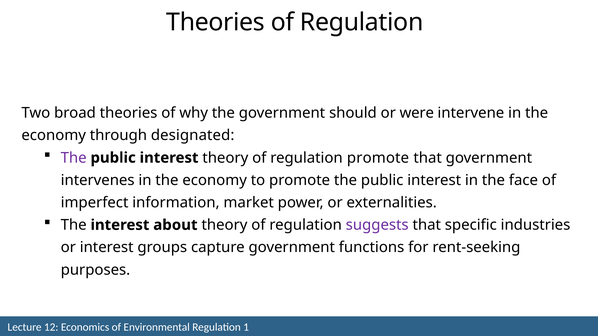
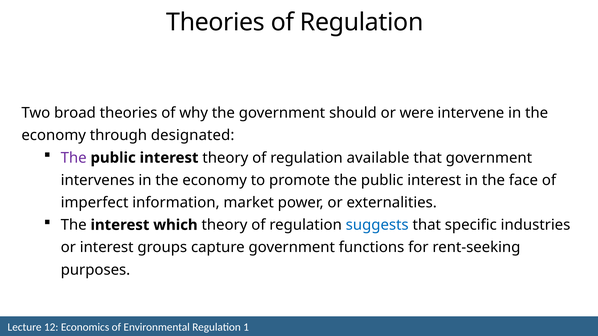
regulation promote: promote -> available
about: about -> which
suggests colour: purple -> blue
